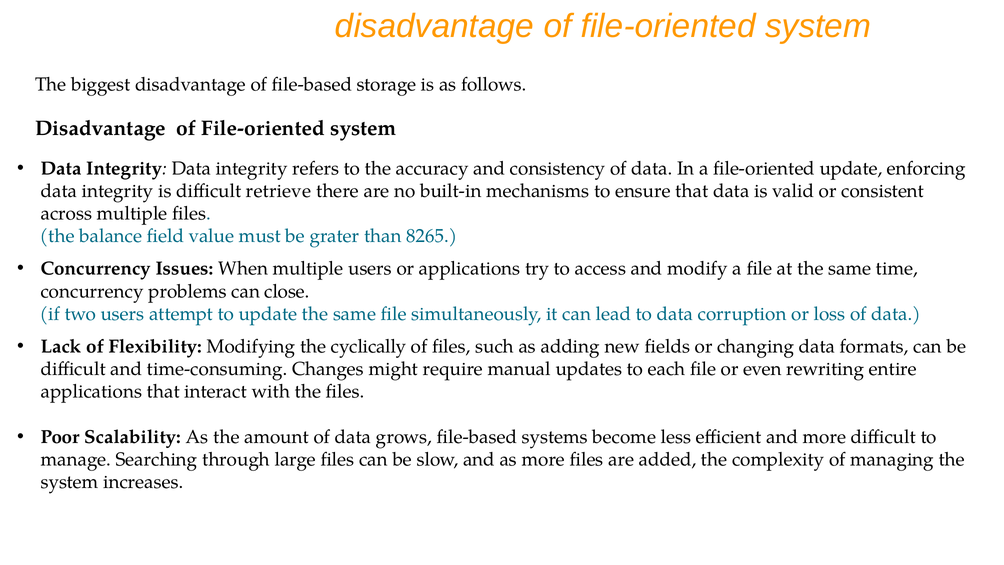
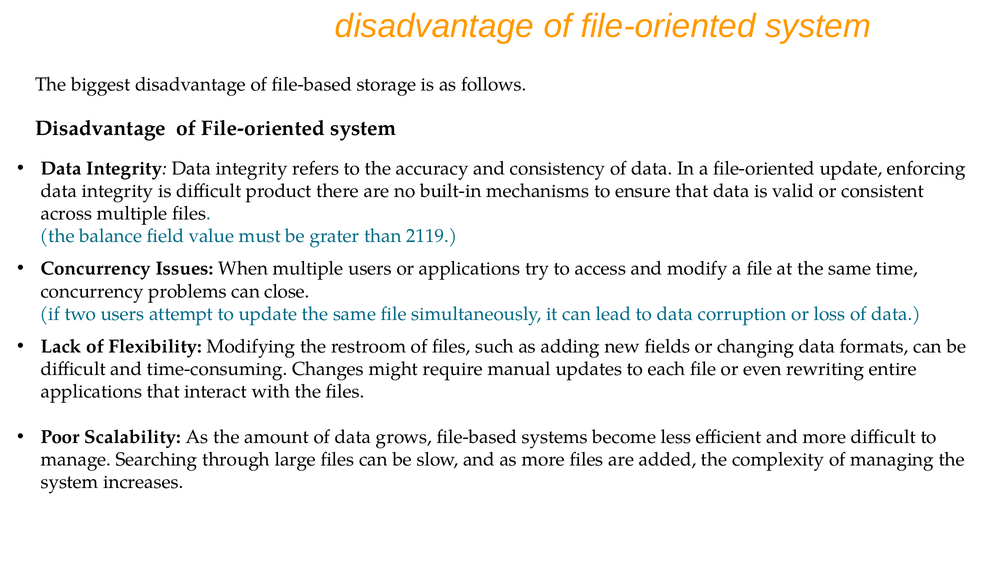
retrieve: retrieve -> product
8265: 8265 -> 2119
cyclically: cyclically -> restroom
